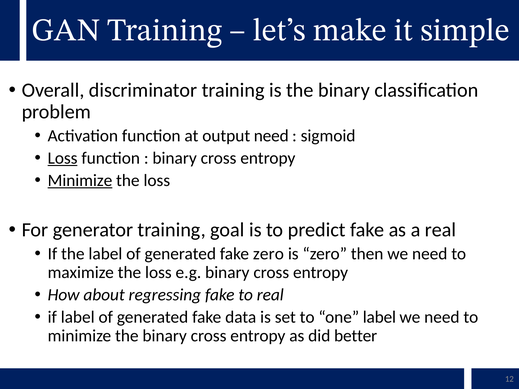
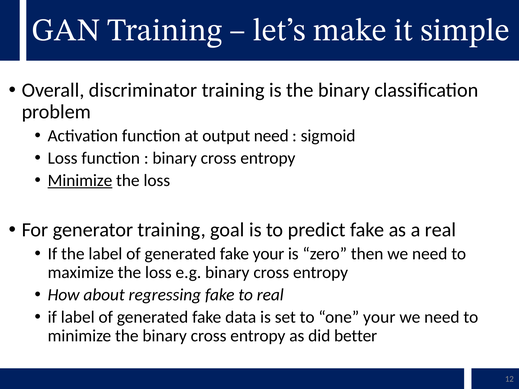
Loss at (63, 158) underline: present -> none
fake zero: zero -> your
one label: label -> your
